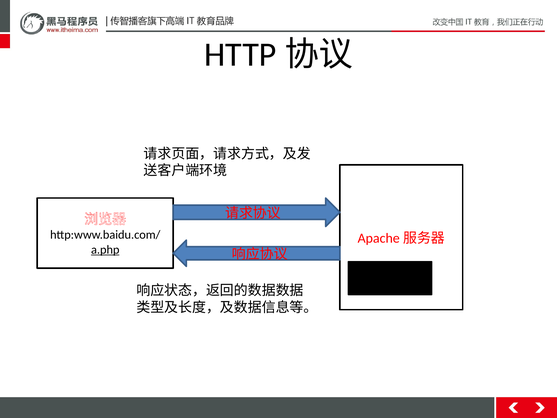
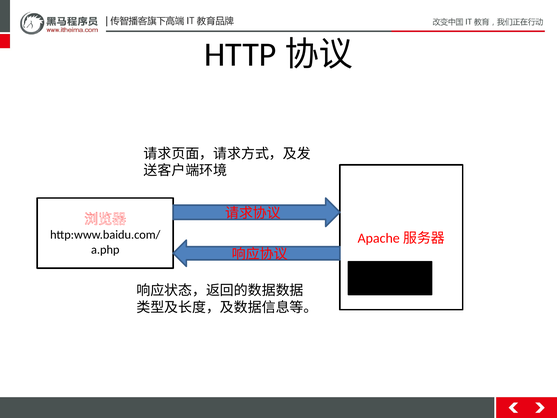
a.php at (105, 250) underline: present -> none
